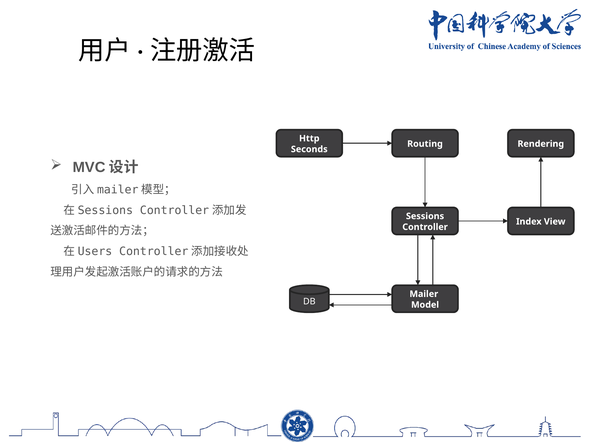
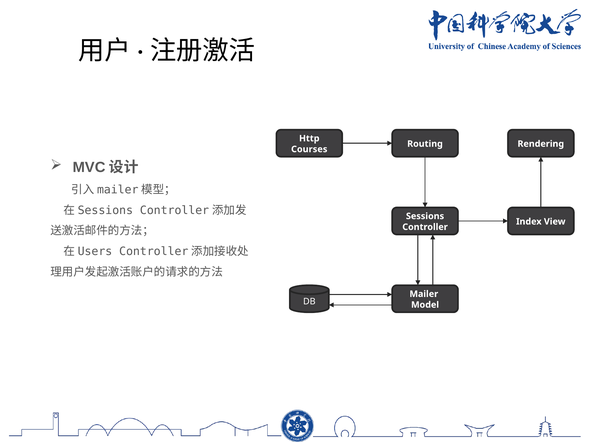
Seconds: Seconds -> Courses
